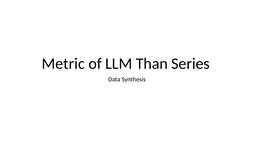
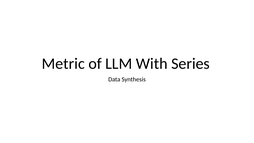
Than: Than -> With
